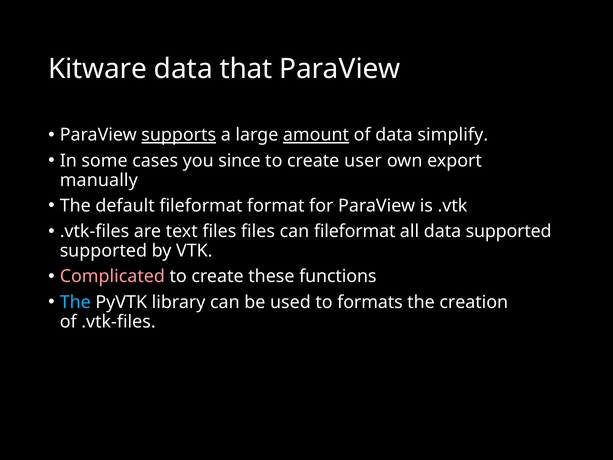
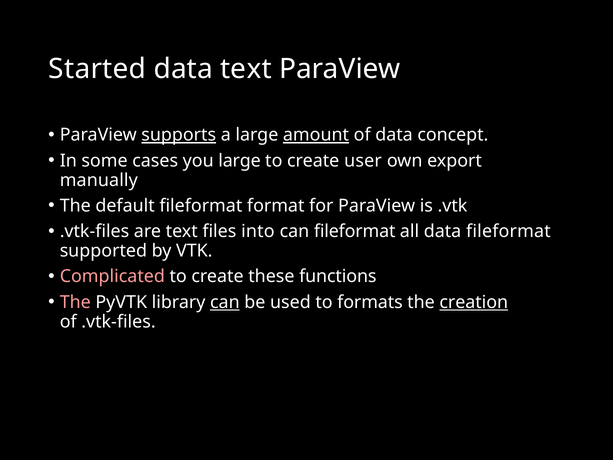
Kitware: Kitware -> Started
data that: that -> text
simplify: simplify -> concept
you since: since -> large
files files: files -> into
data supported: supported -> fileformat
The at (75, 302) colour: light blue -> pink
can at (225, 302) underline: none -> present
creation underline: none -> present
